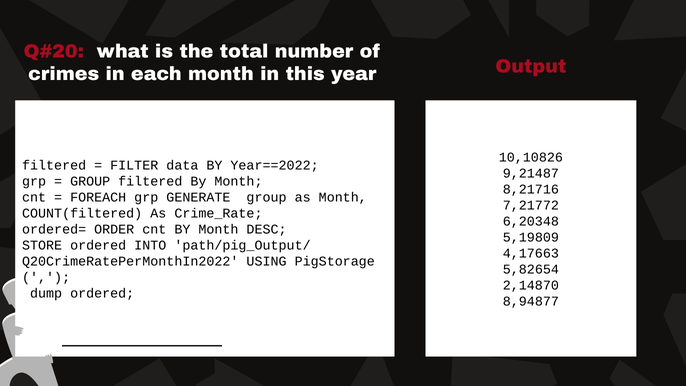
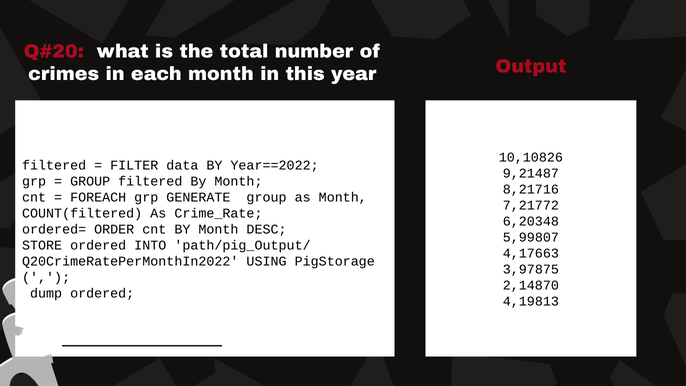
5,19809: 5,19809 -> 5,99807
5,82654: 5,82654 -> 3,97875
8,94877: 8,94877 -> 4,19813
